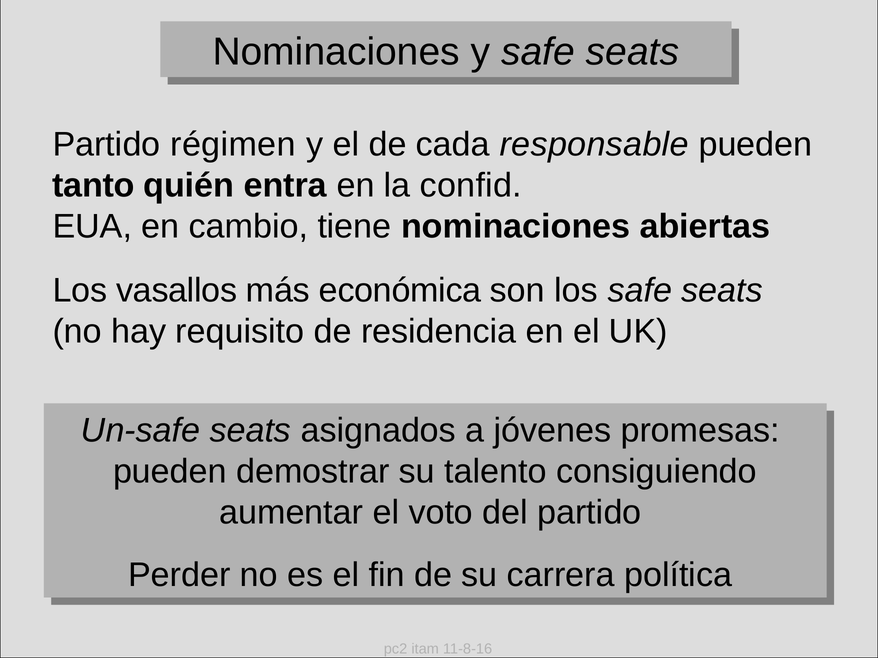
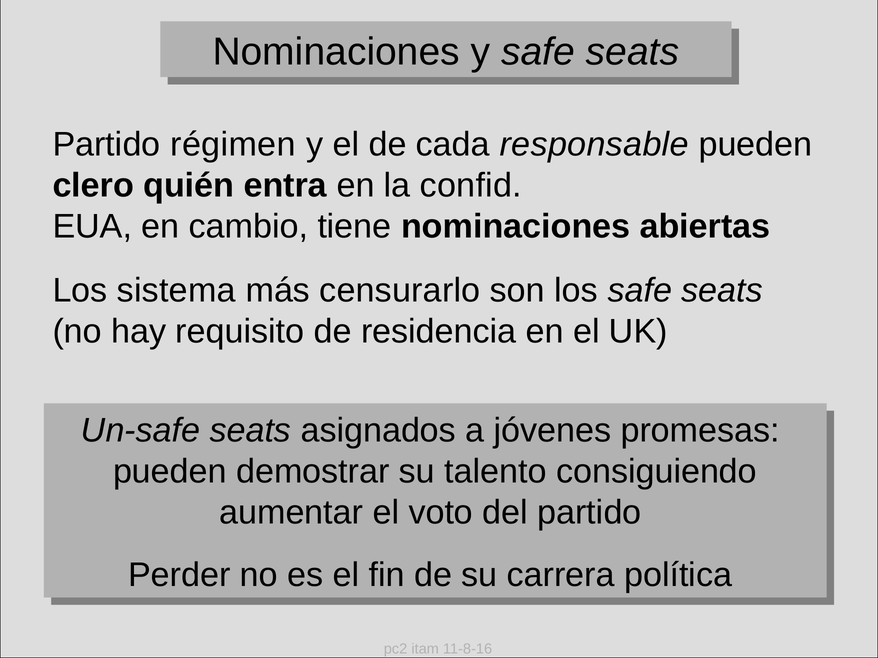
tanto: tanto -> clero
vasallos: vasallos -> sistema
económica: económica -> censurarlo
